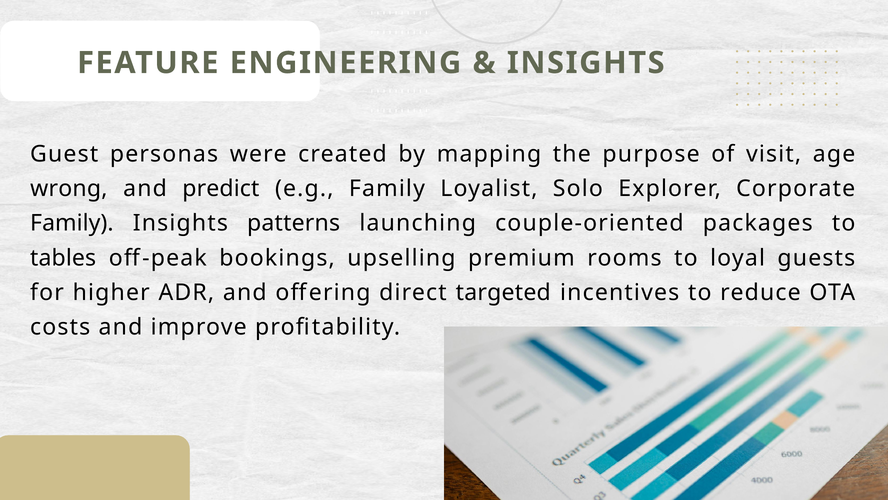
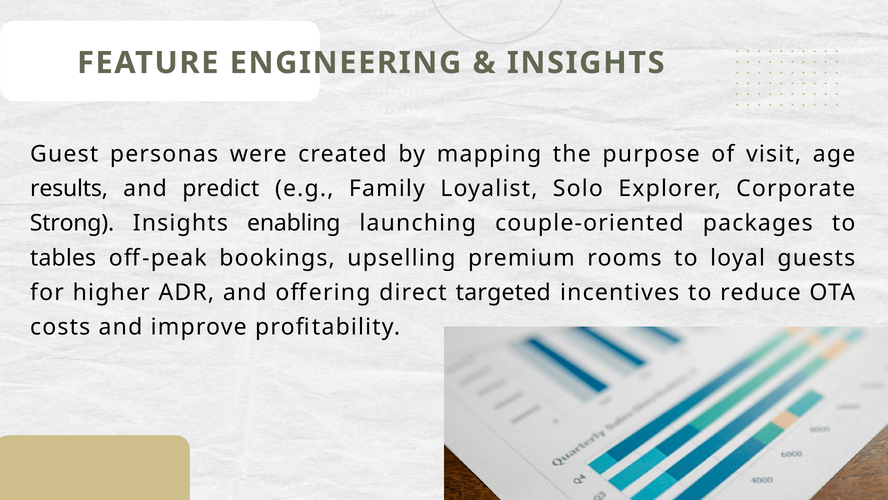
wrong: wrong -> results
Family at (72, 223): Family -> Strong
patterns: patterns -> enabling
